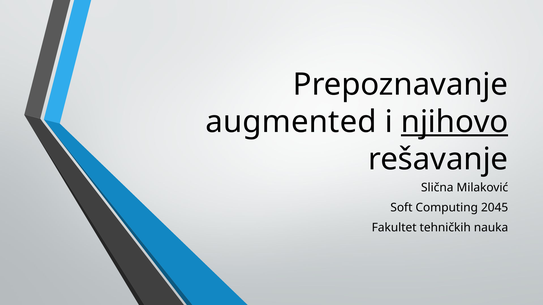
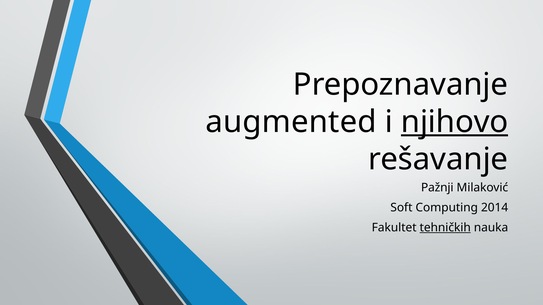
Slična: Slična -> Pažnji
2045: 2045 -> 2014
tehničkih underline: none -> present
